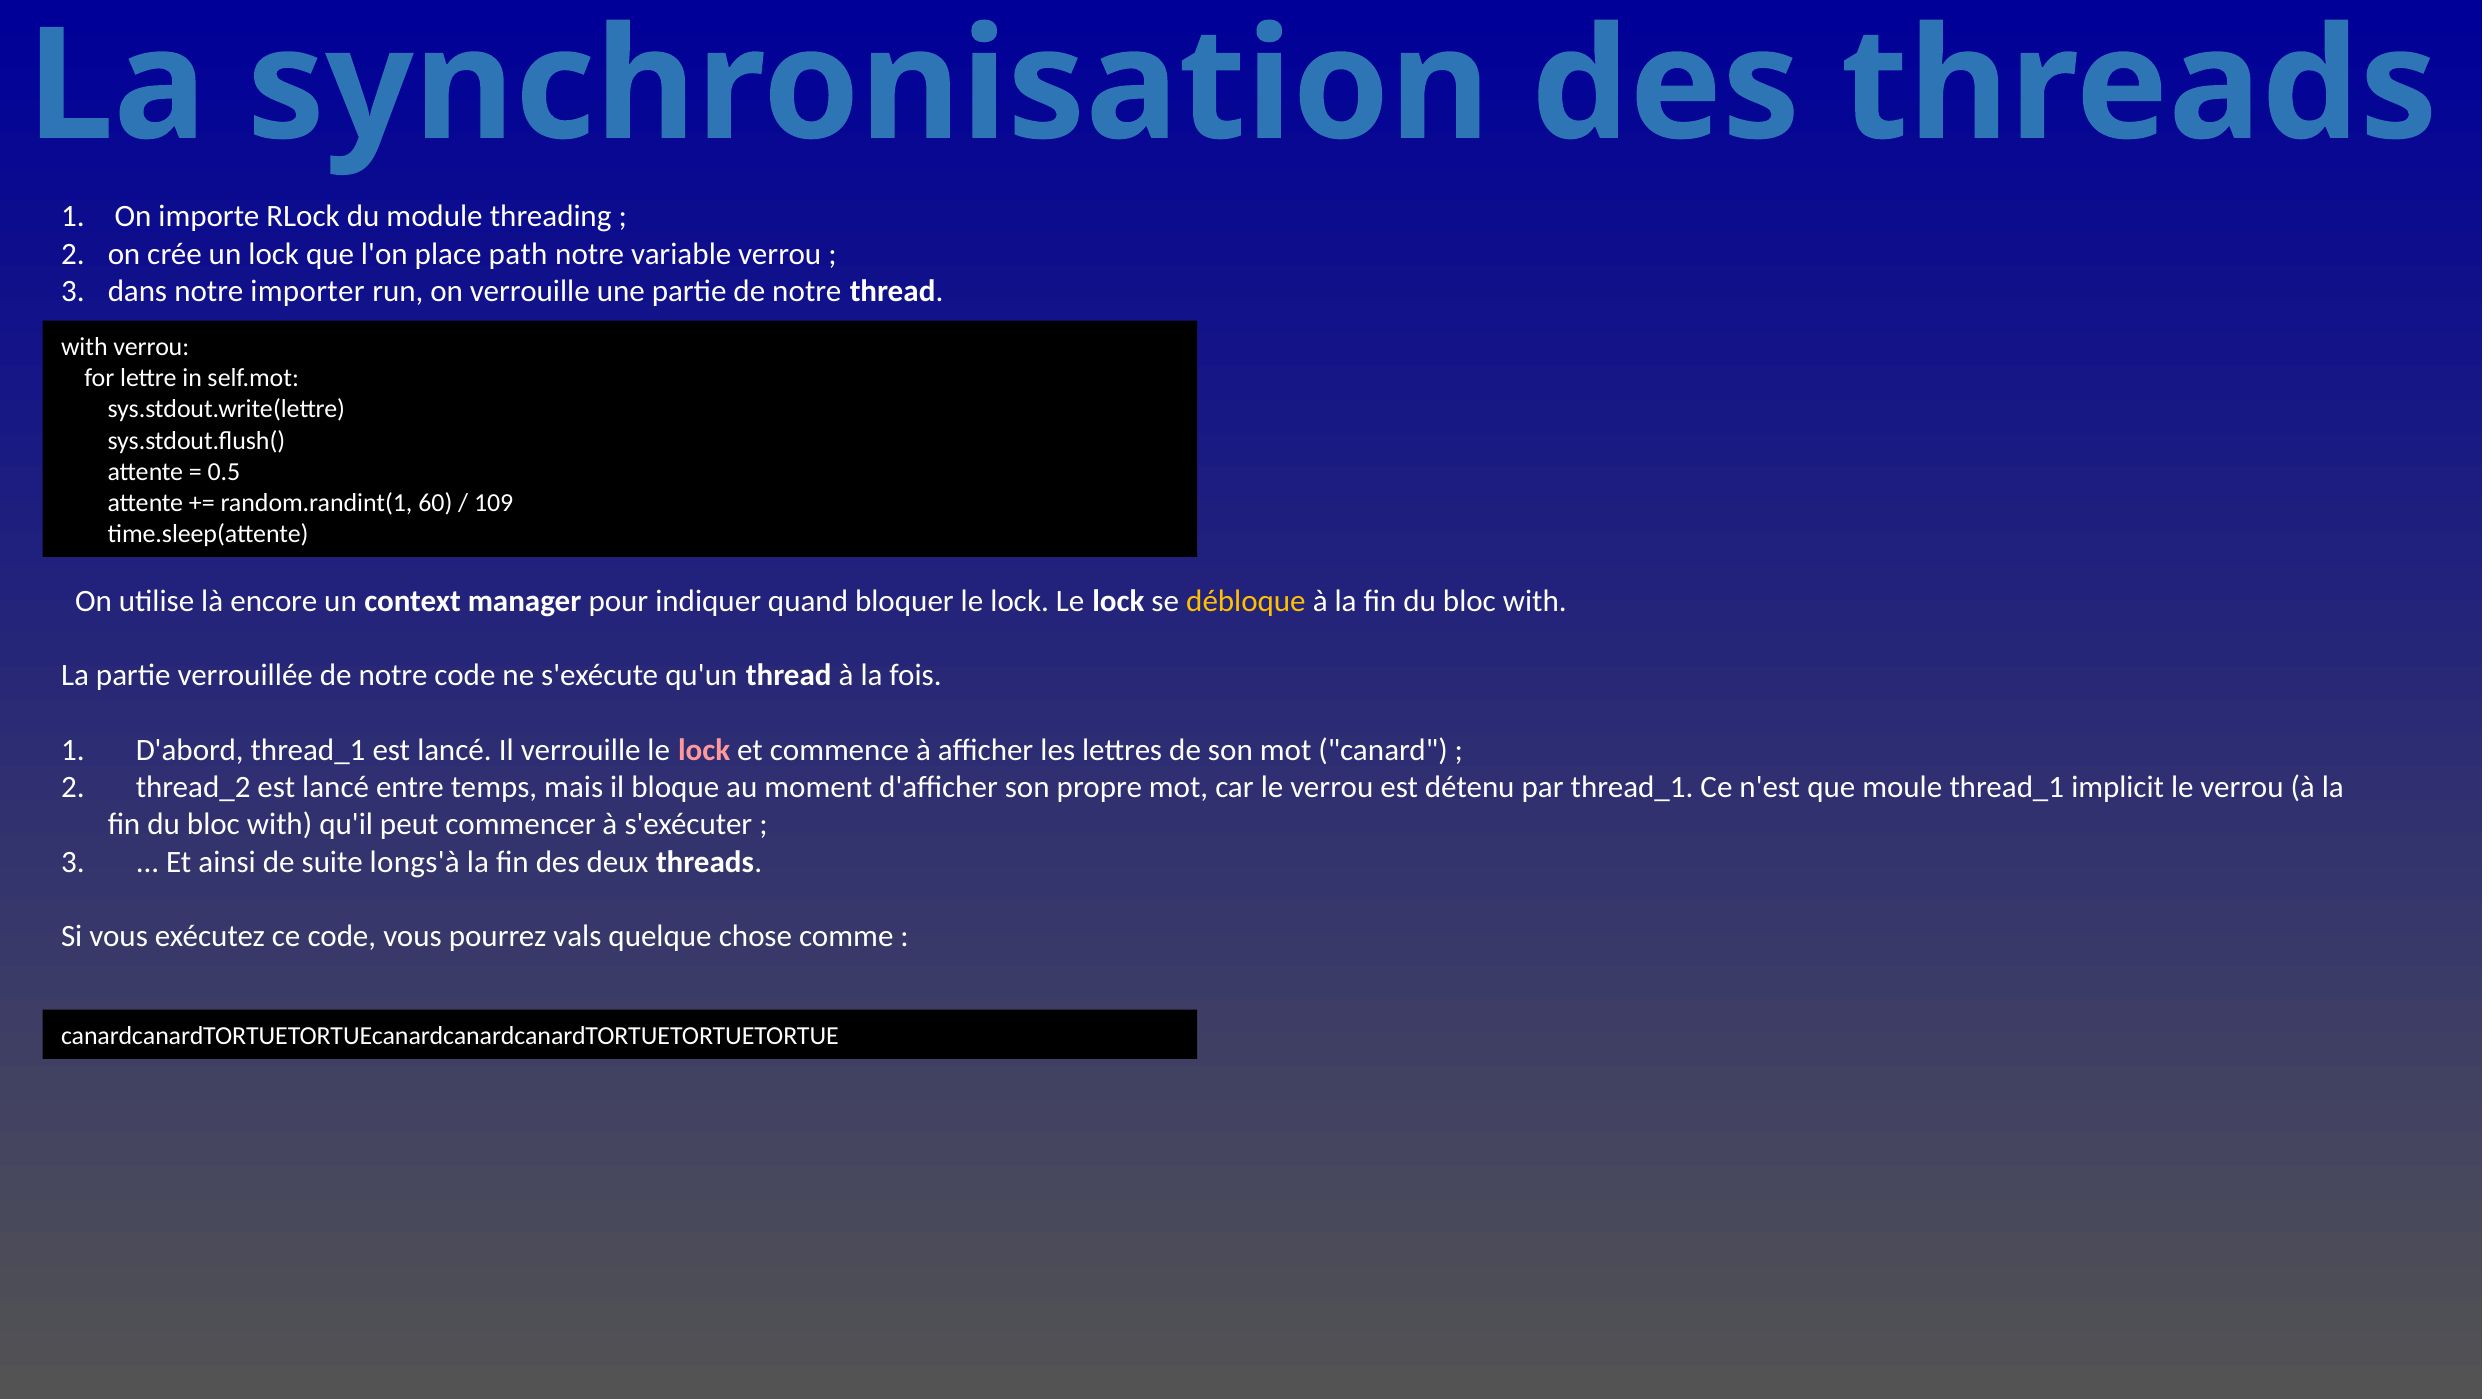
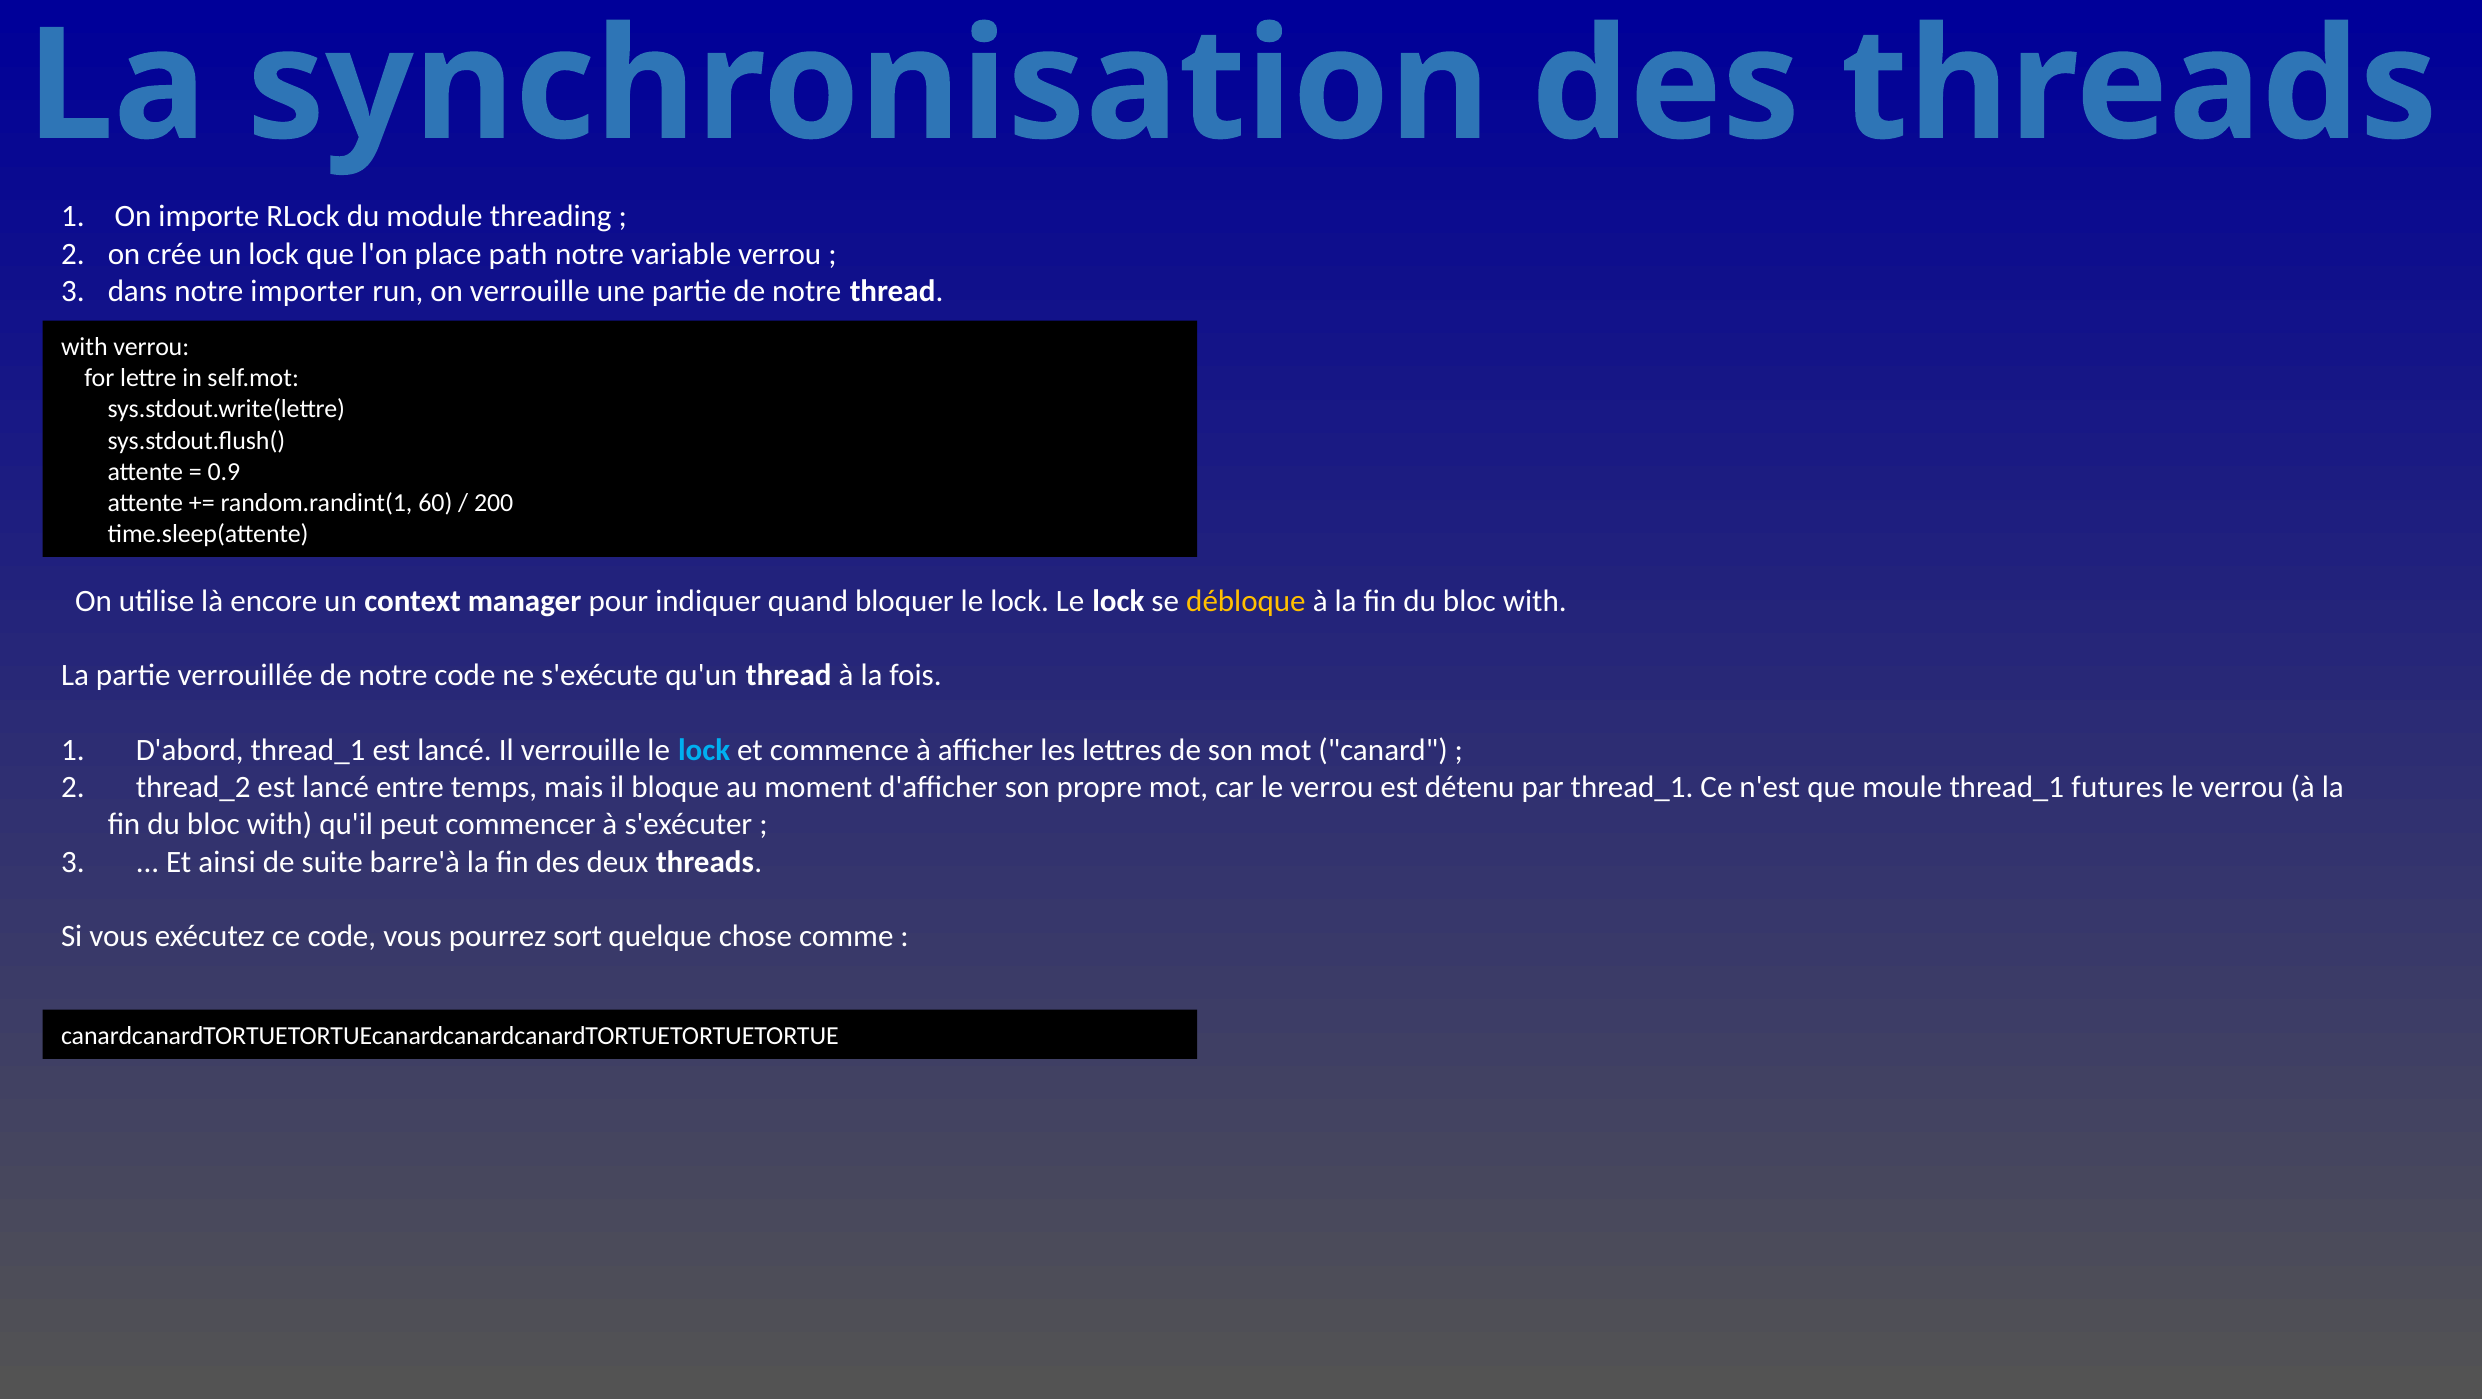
0.5: 0.5 -> 0.9
109: 109 -> 200
lock at (704, 750) colour: pink -> light blue
implicit: implicit -> futures
longs'à: longs'à -> barre'à
vals: vals -> sort
